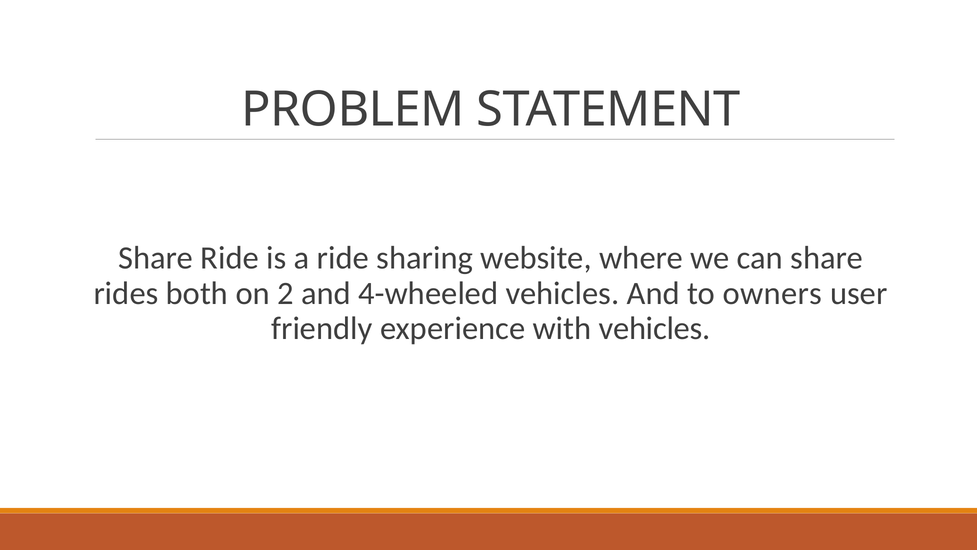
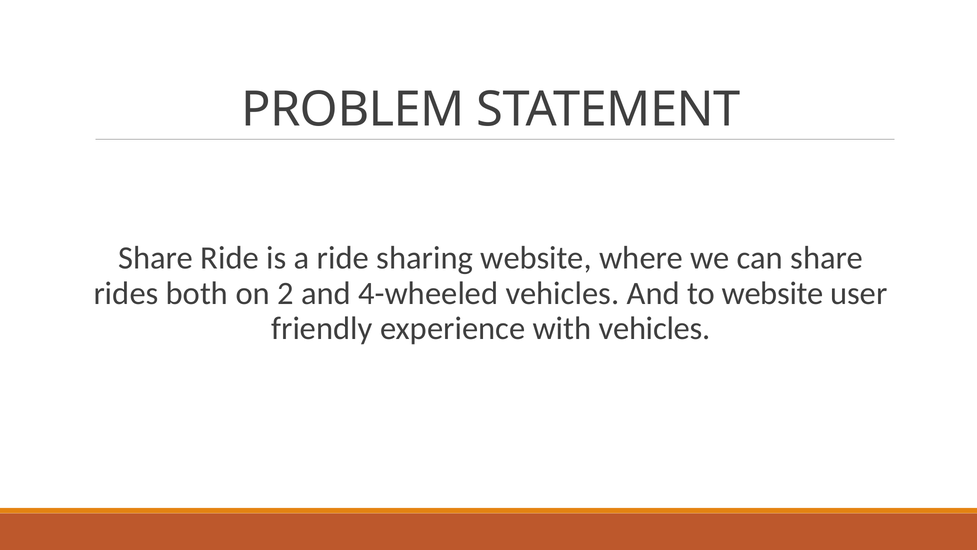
to owners: owners -> website
